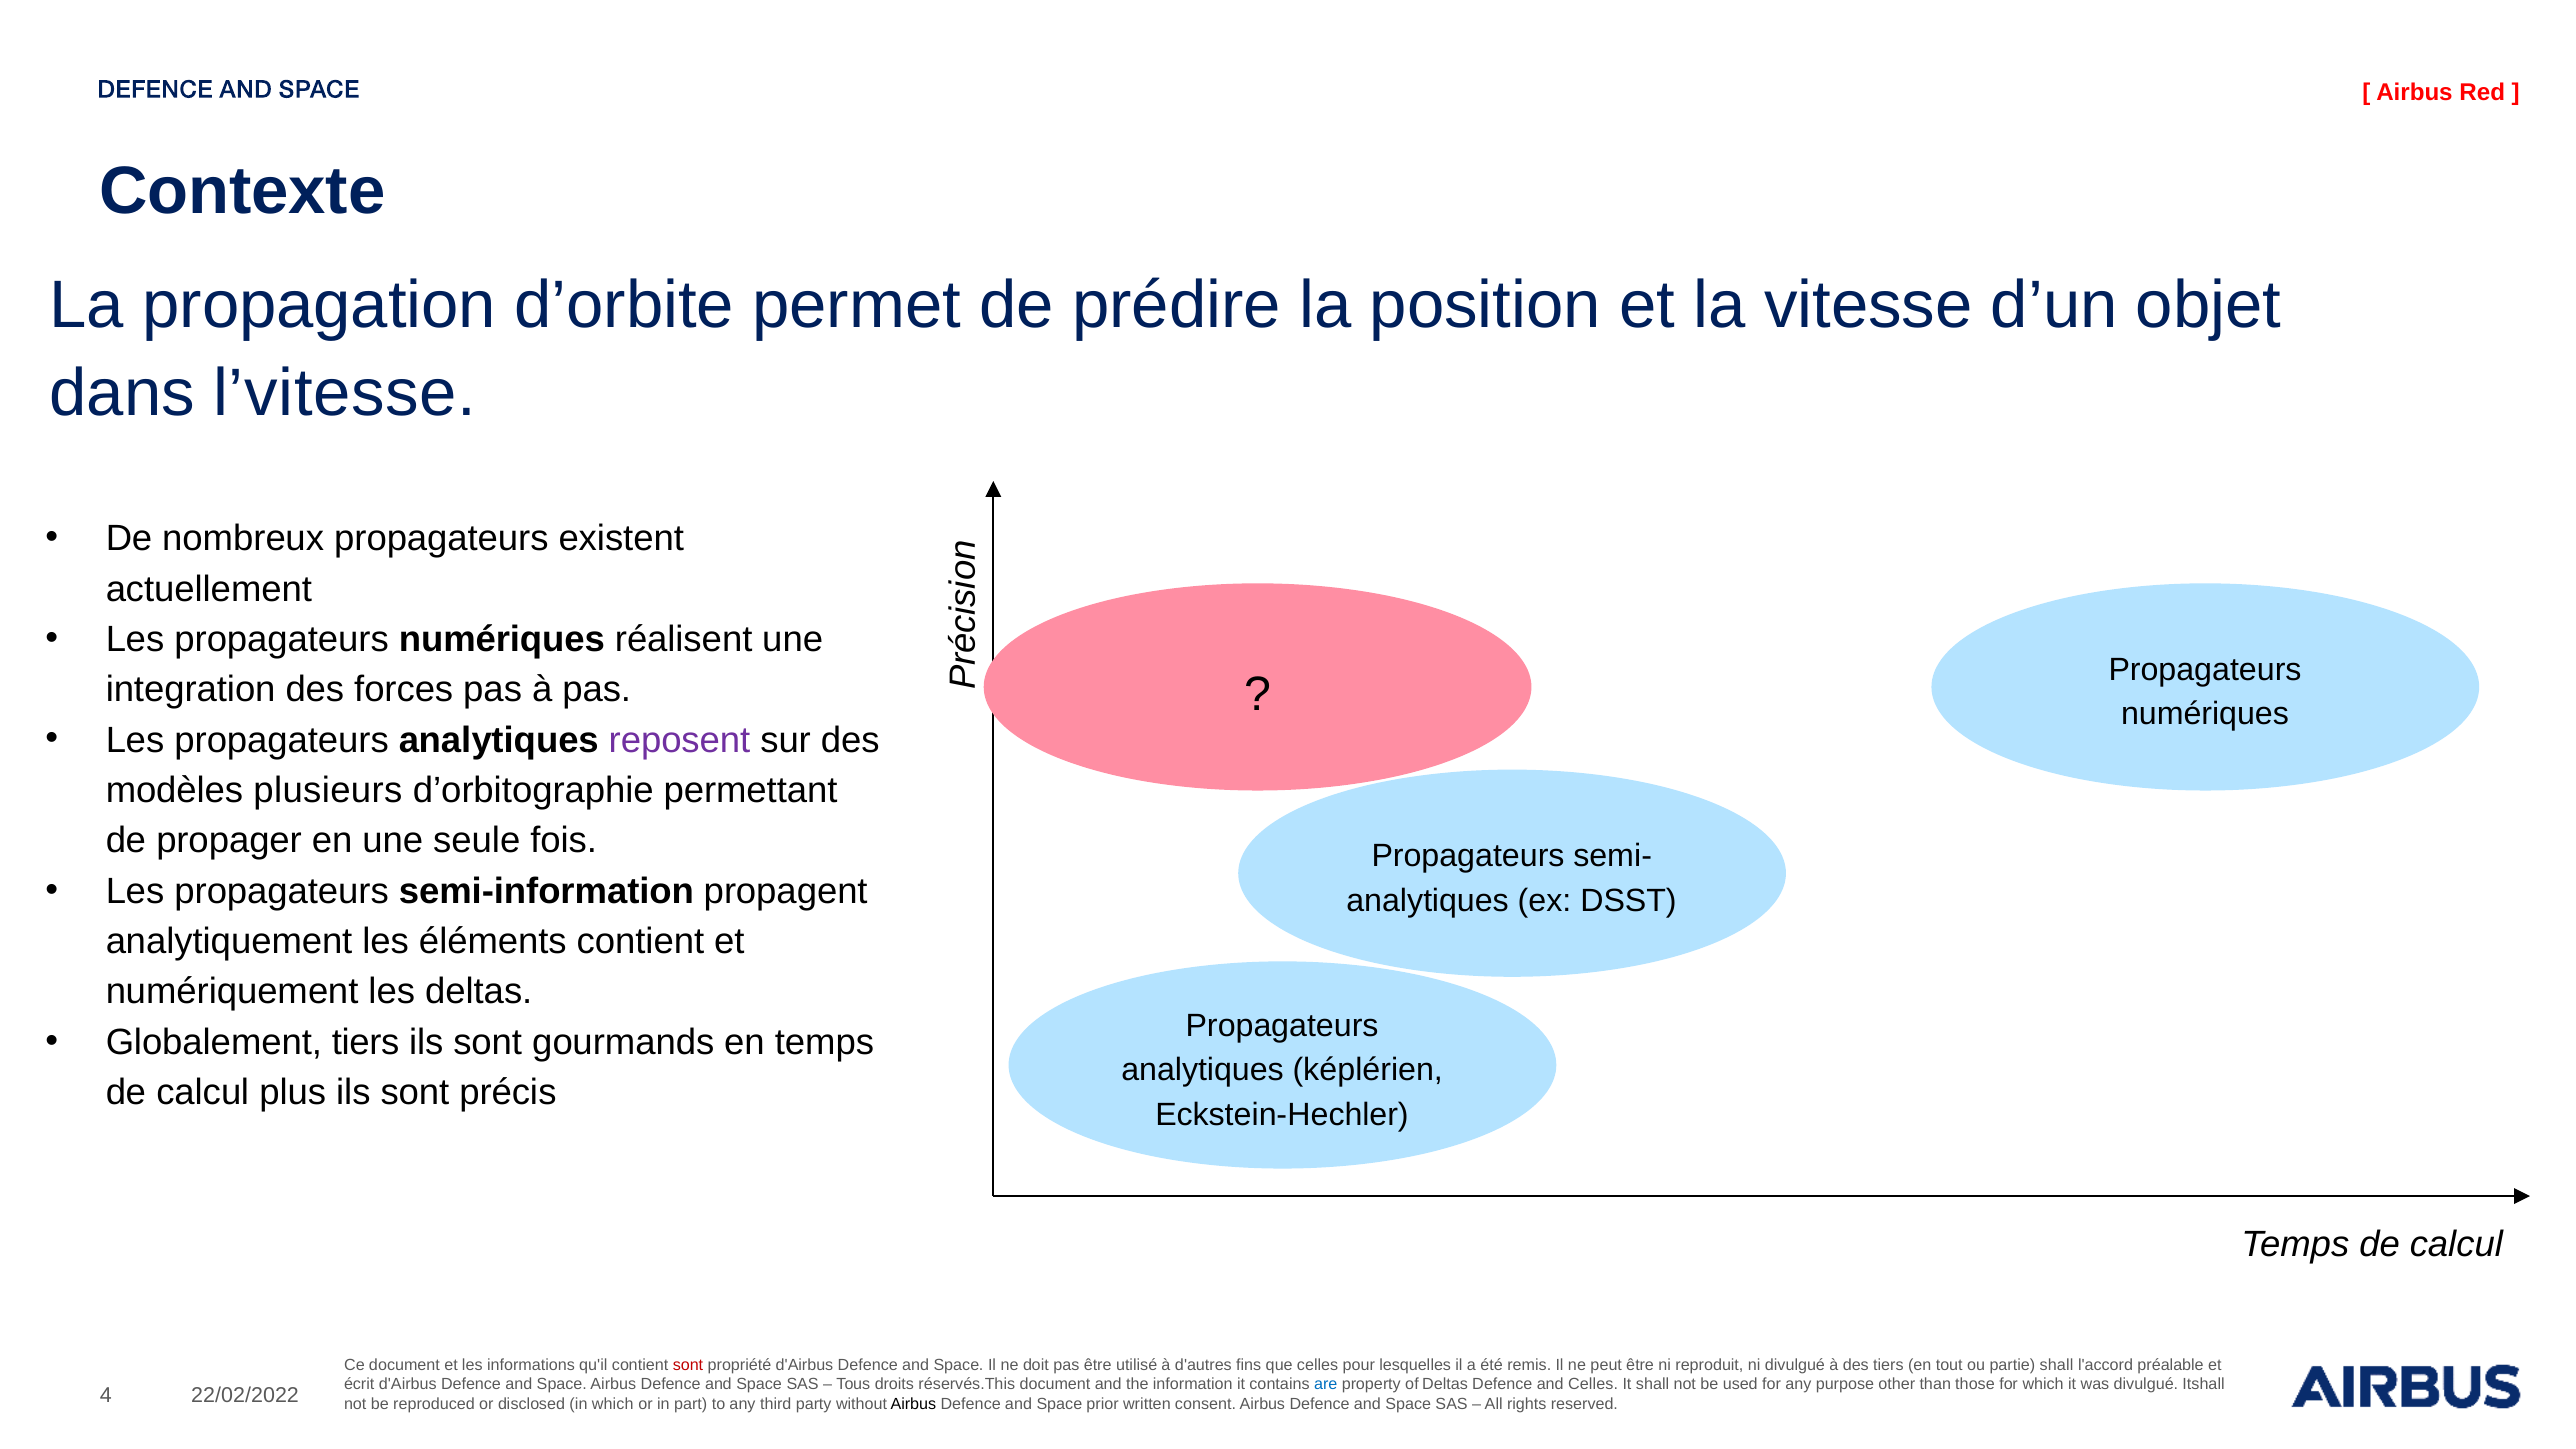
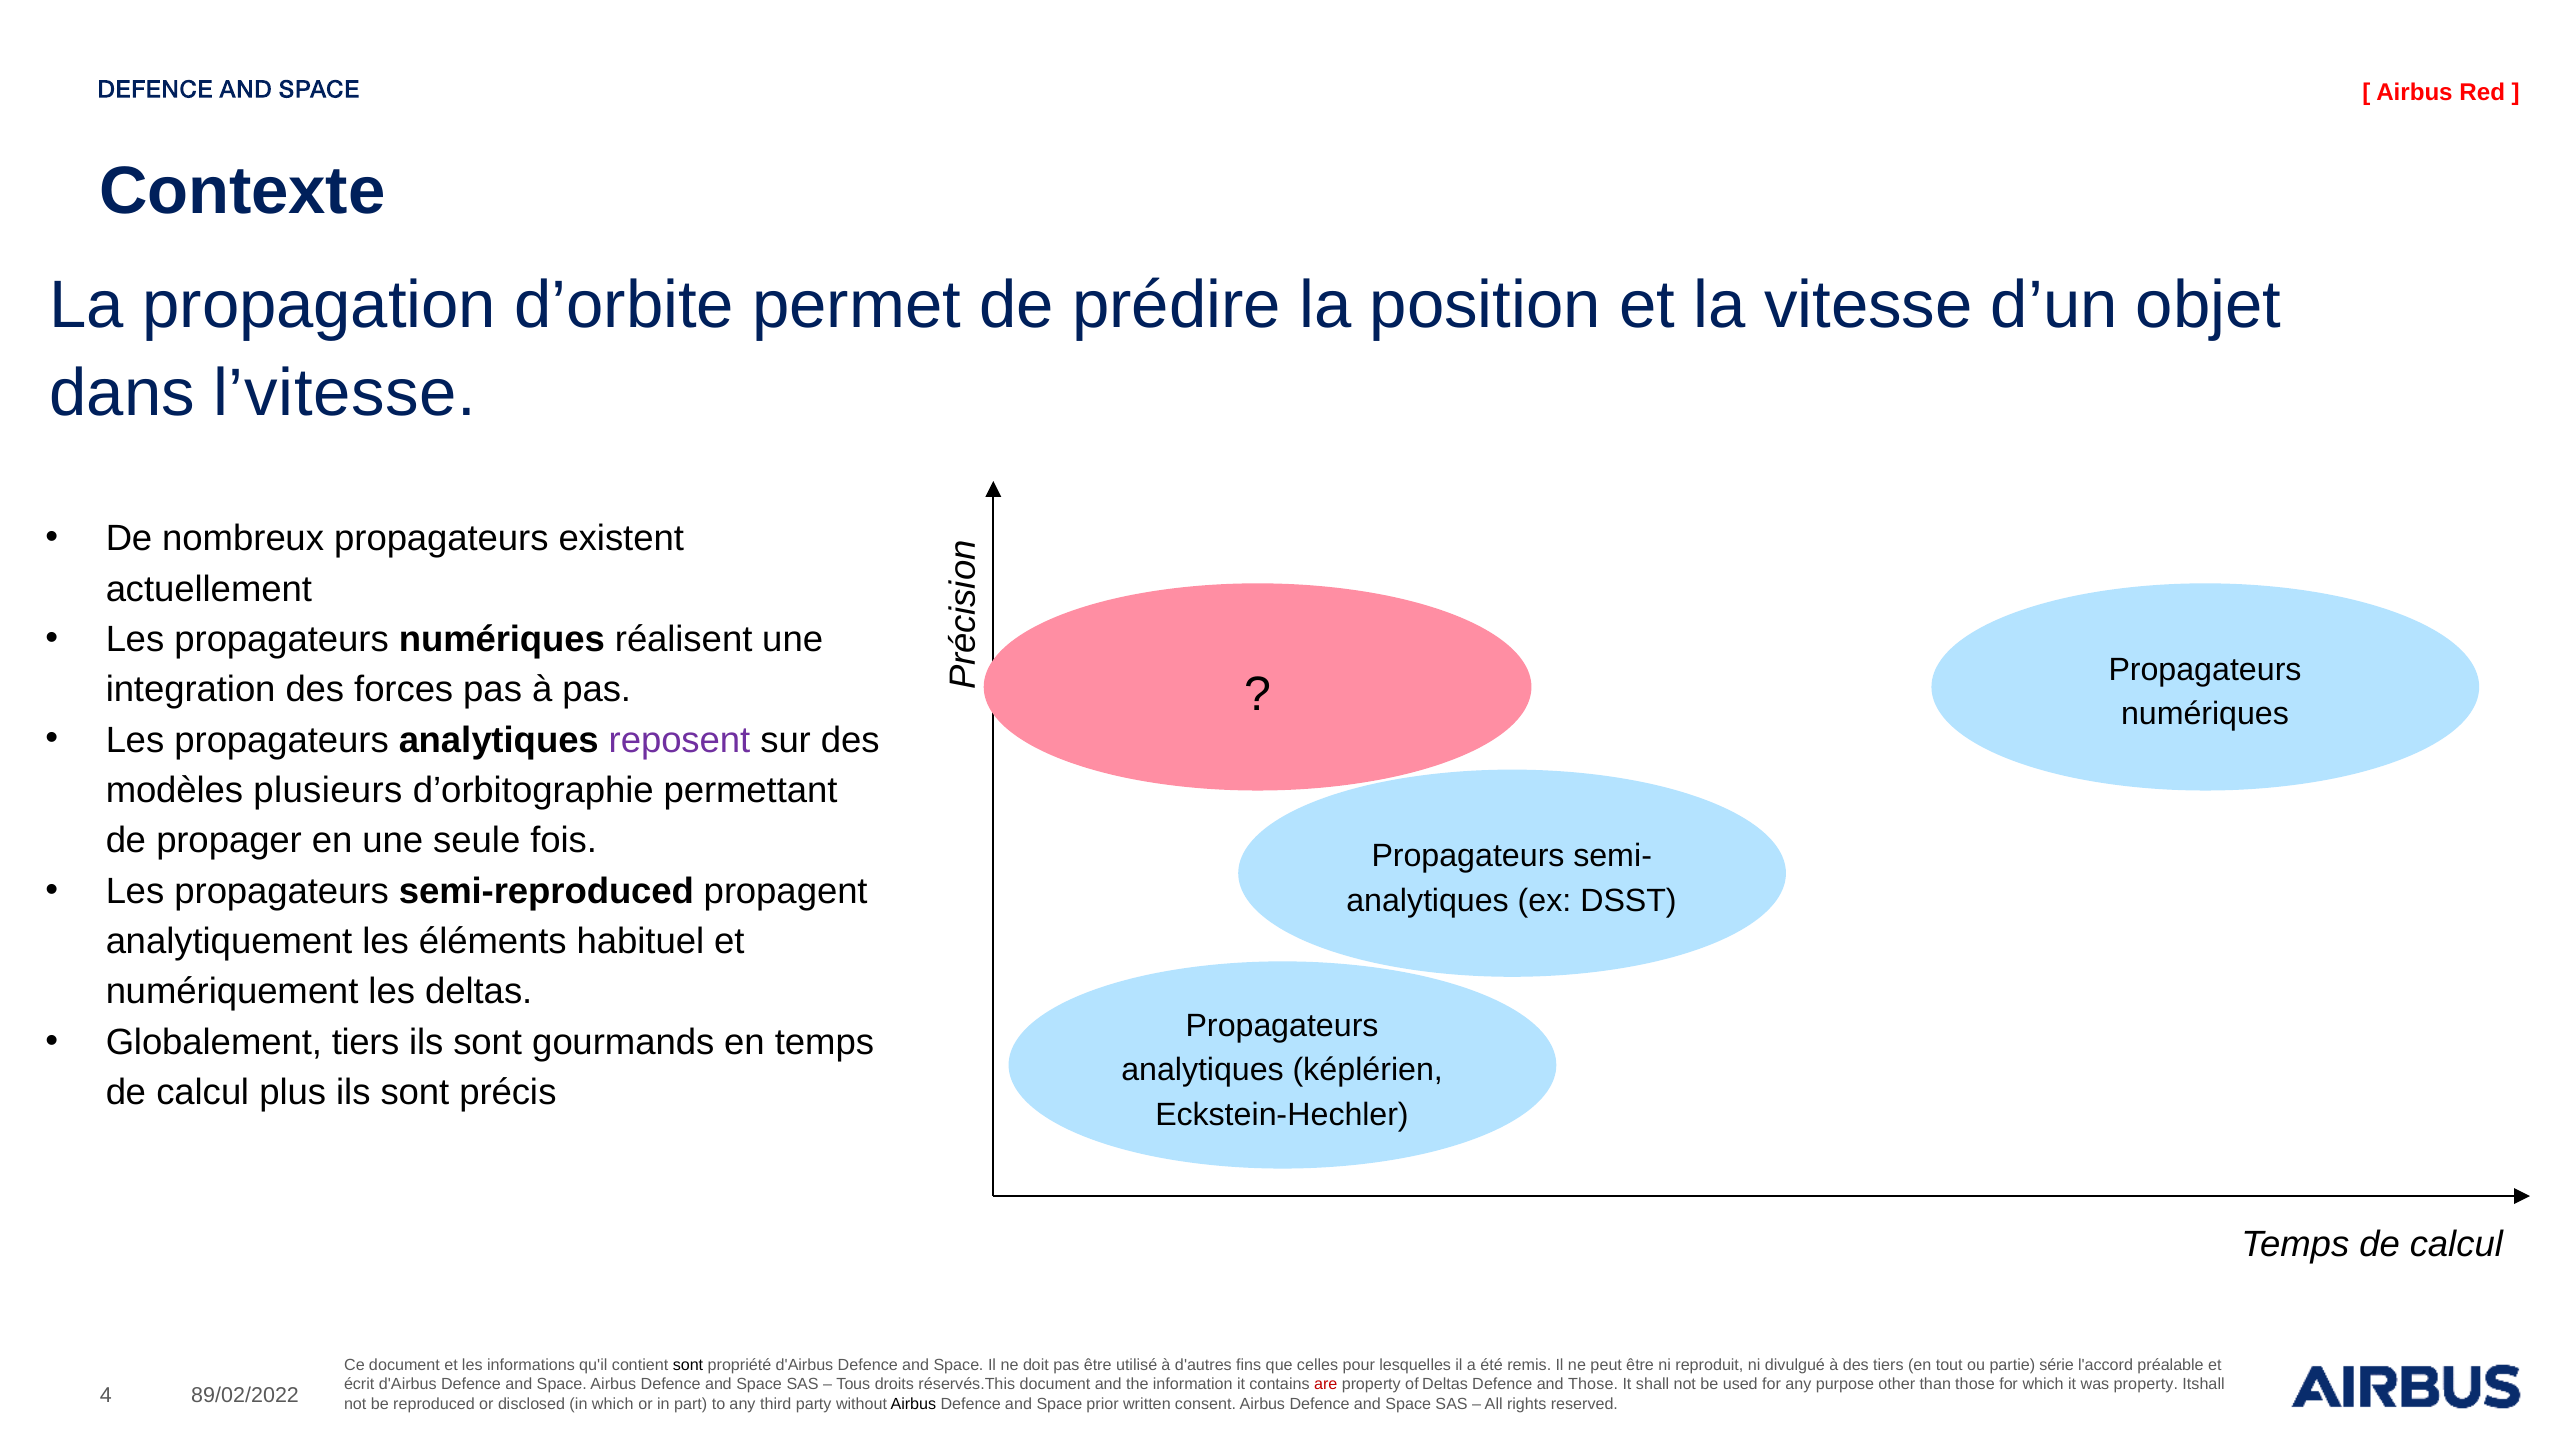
semi-information: semi-information -> semi-reproduced
éléments contient: contient -> habituel
sont at (688, 1365) colour: red -> black
partie shall: shall -> série
are colour: blue -> red
and Celles: Celles -> Those
was divulgué: divulgué -> property
22/02/2022: 22/02/2022 -> 89/02/2022
